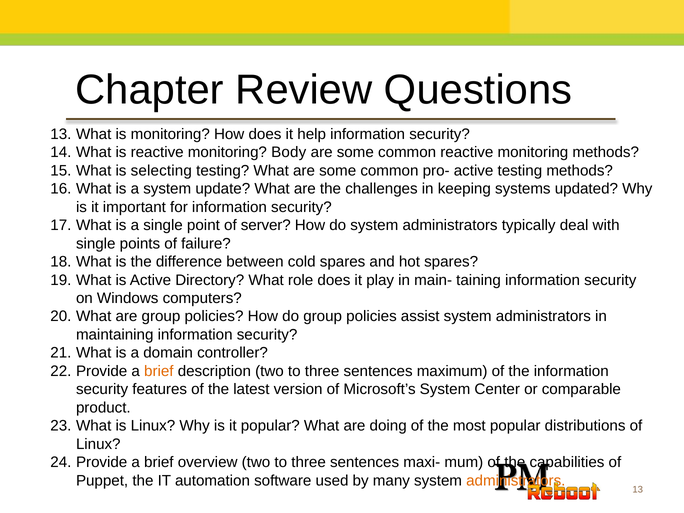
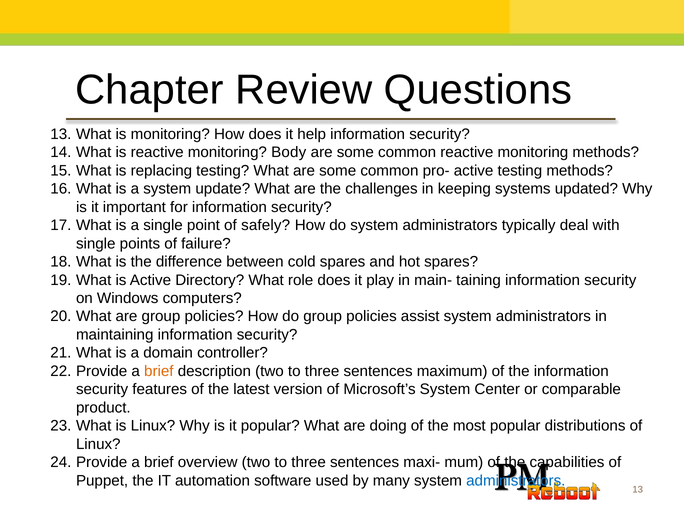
selecting: selecting -> replacing
server: server -> safely
administrators at (516, 481) colour: orange -> blue
